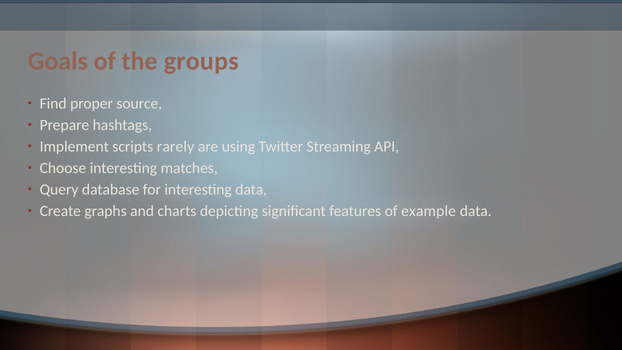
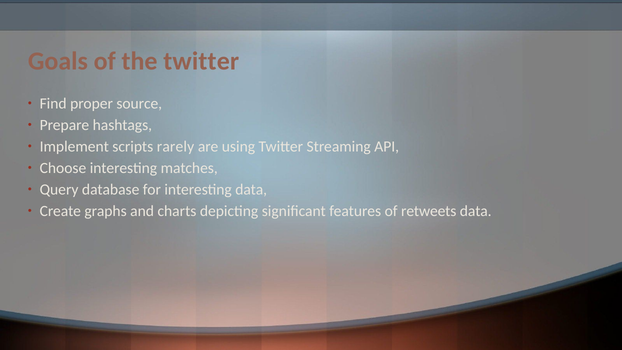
the groups: groups -> twitter
example: example -> retweets
